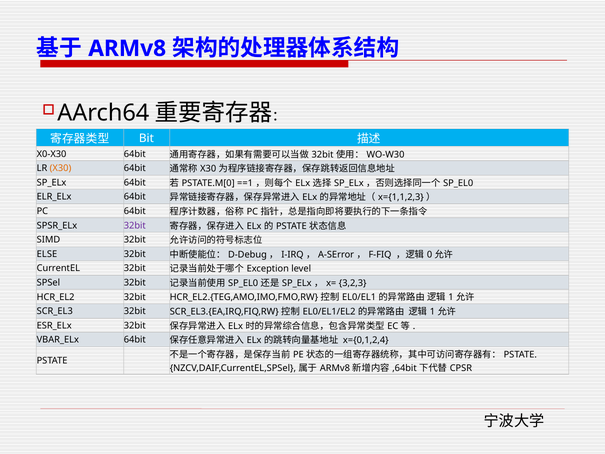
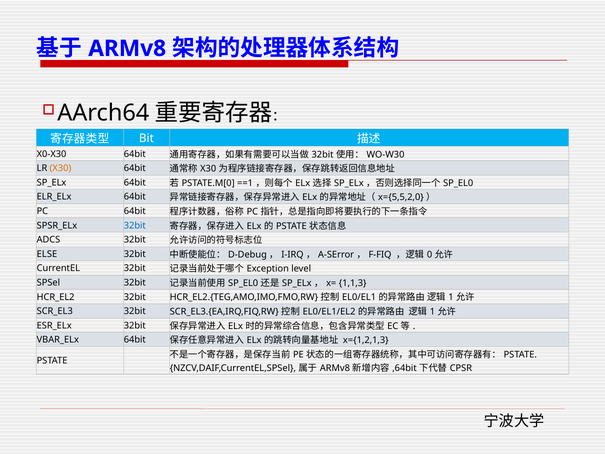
x={1,1,2,3: x={1,1,2,3 -> x={5,5,2,0
32bit at (135, 225) colour: purple -> blue
SIMD: SIMD -> ADCS
3,2,3: 3,2,3 -> 1,1,3
x={0,1,2,4: x={0,1,2,4 -> x={1,2,1,3
